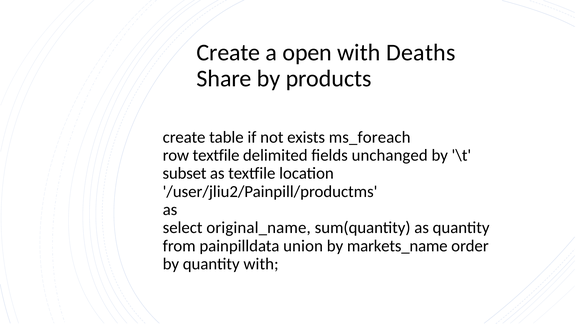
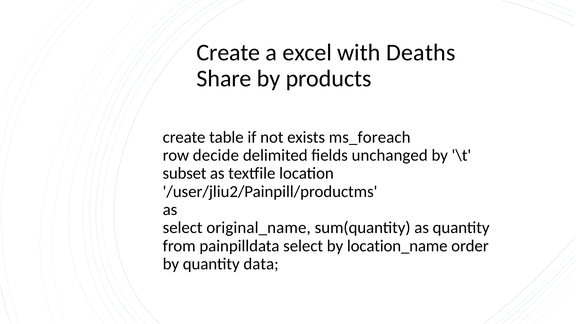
open: open -> excel
row textfile: textfile -> decide
painpilldata union: union -> select
markets_name: markets_name -> location_name
quantity with: with -> data
